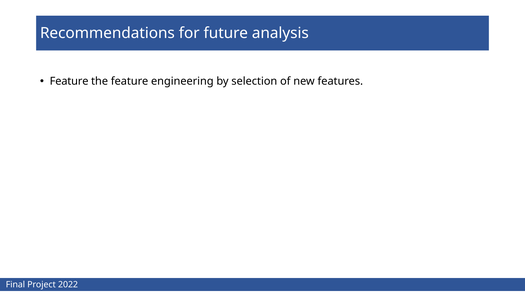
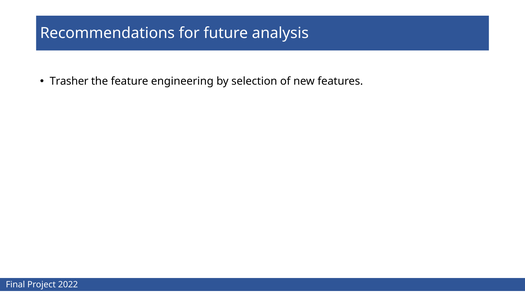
Feature at (69, 81): Feature -> Trasher
